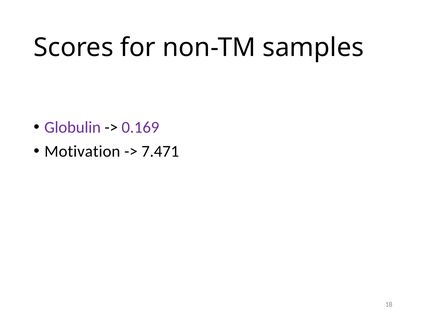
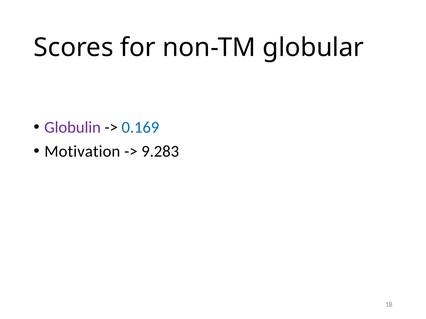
samples: samples -> globular
0.169 colour: purple -> blue
7.471: 7.471 -> 9.283
